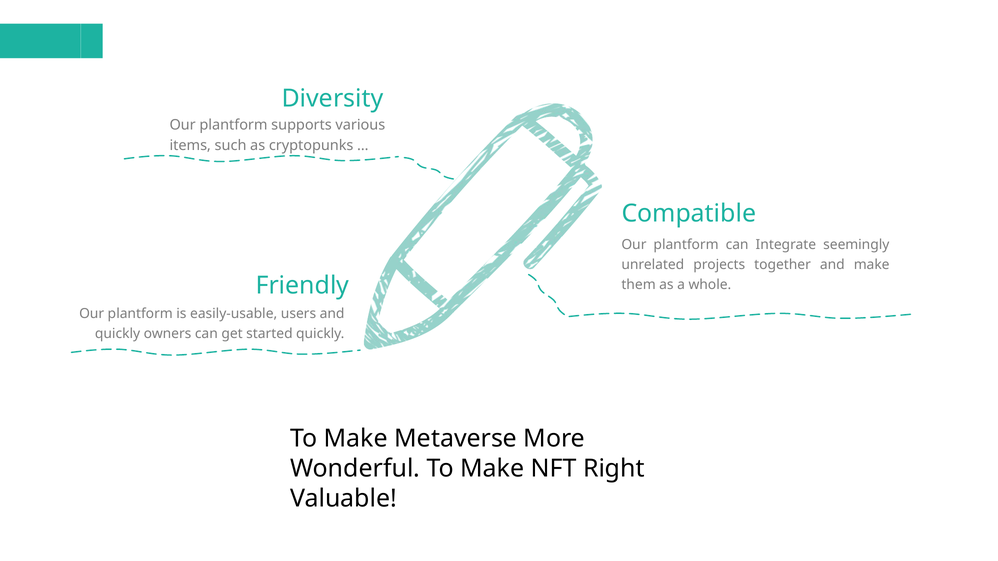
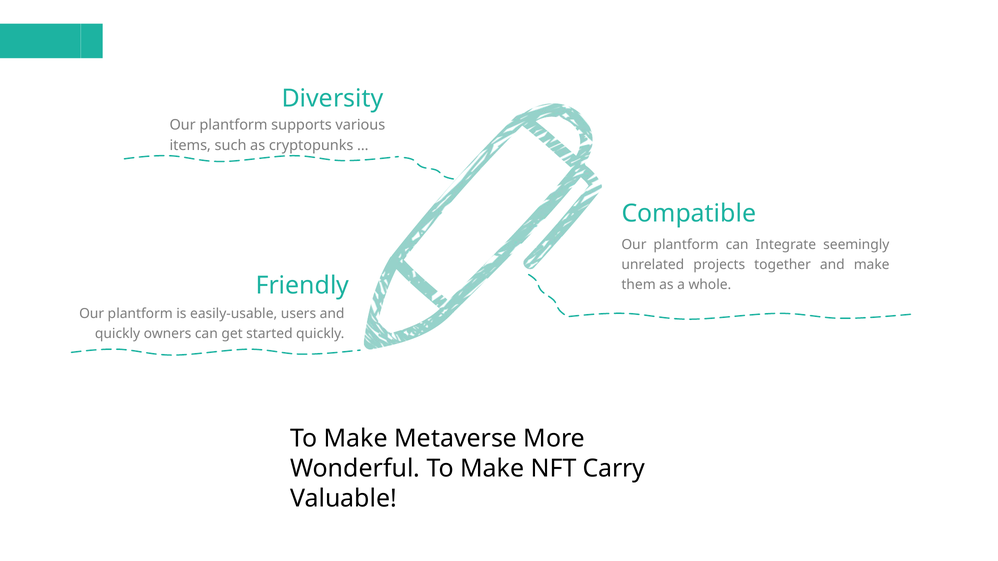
Right: Right -> Carry
